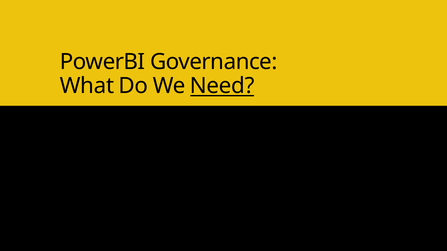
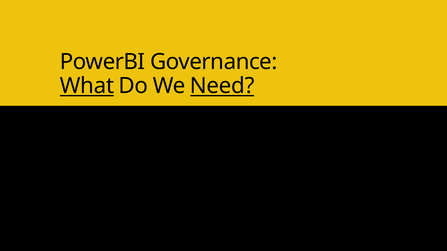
What underline: none -> present
